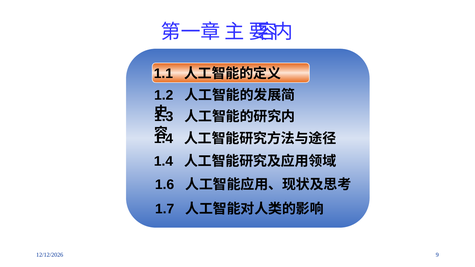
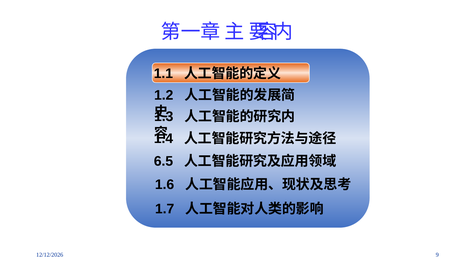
1.4 at (163, 161): 1.4 -> 6.5
